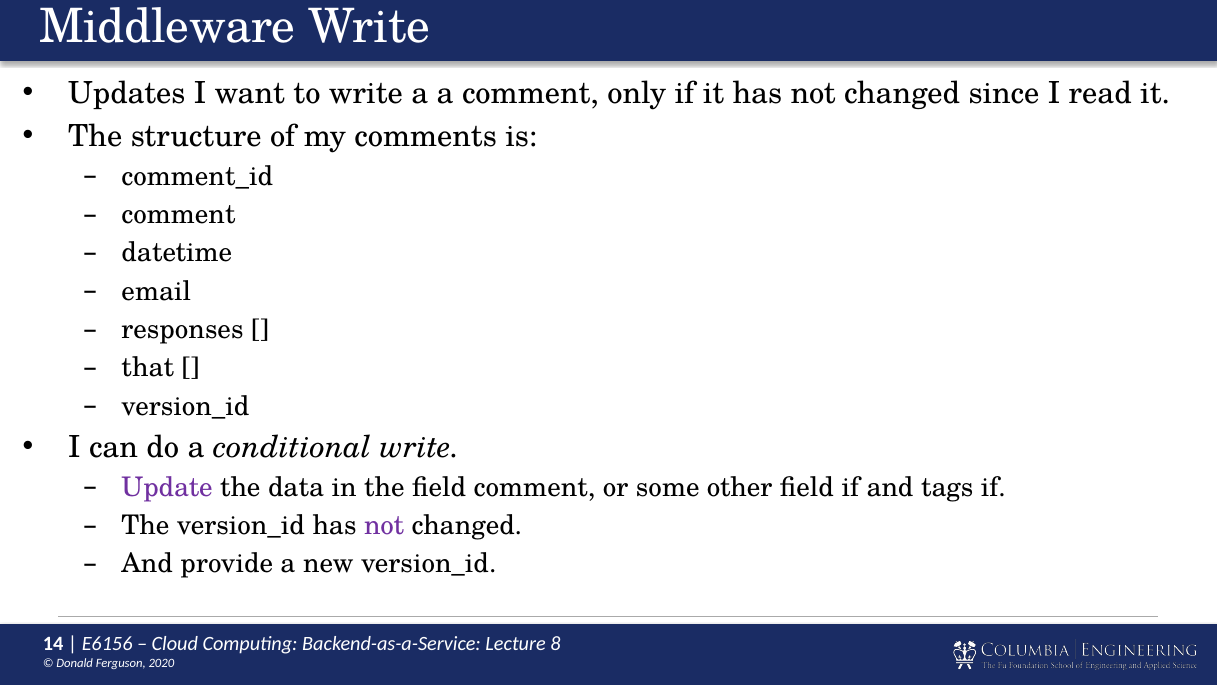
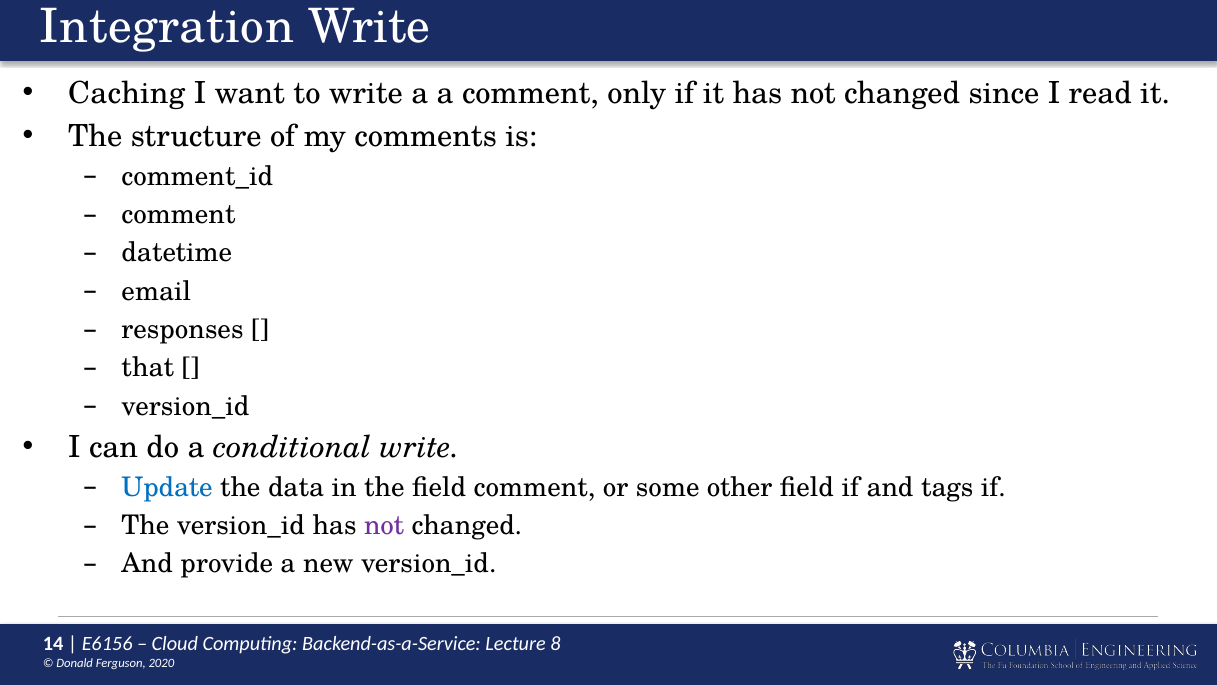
Middleware: Middleware -> Integration
Updates: Updates -> Caching
Update colour: purple -> blue
